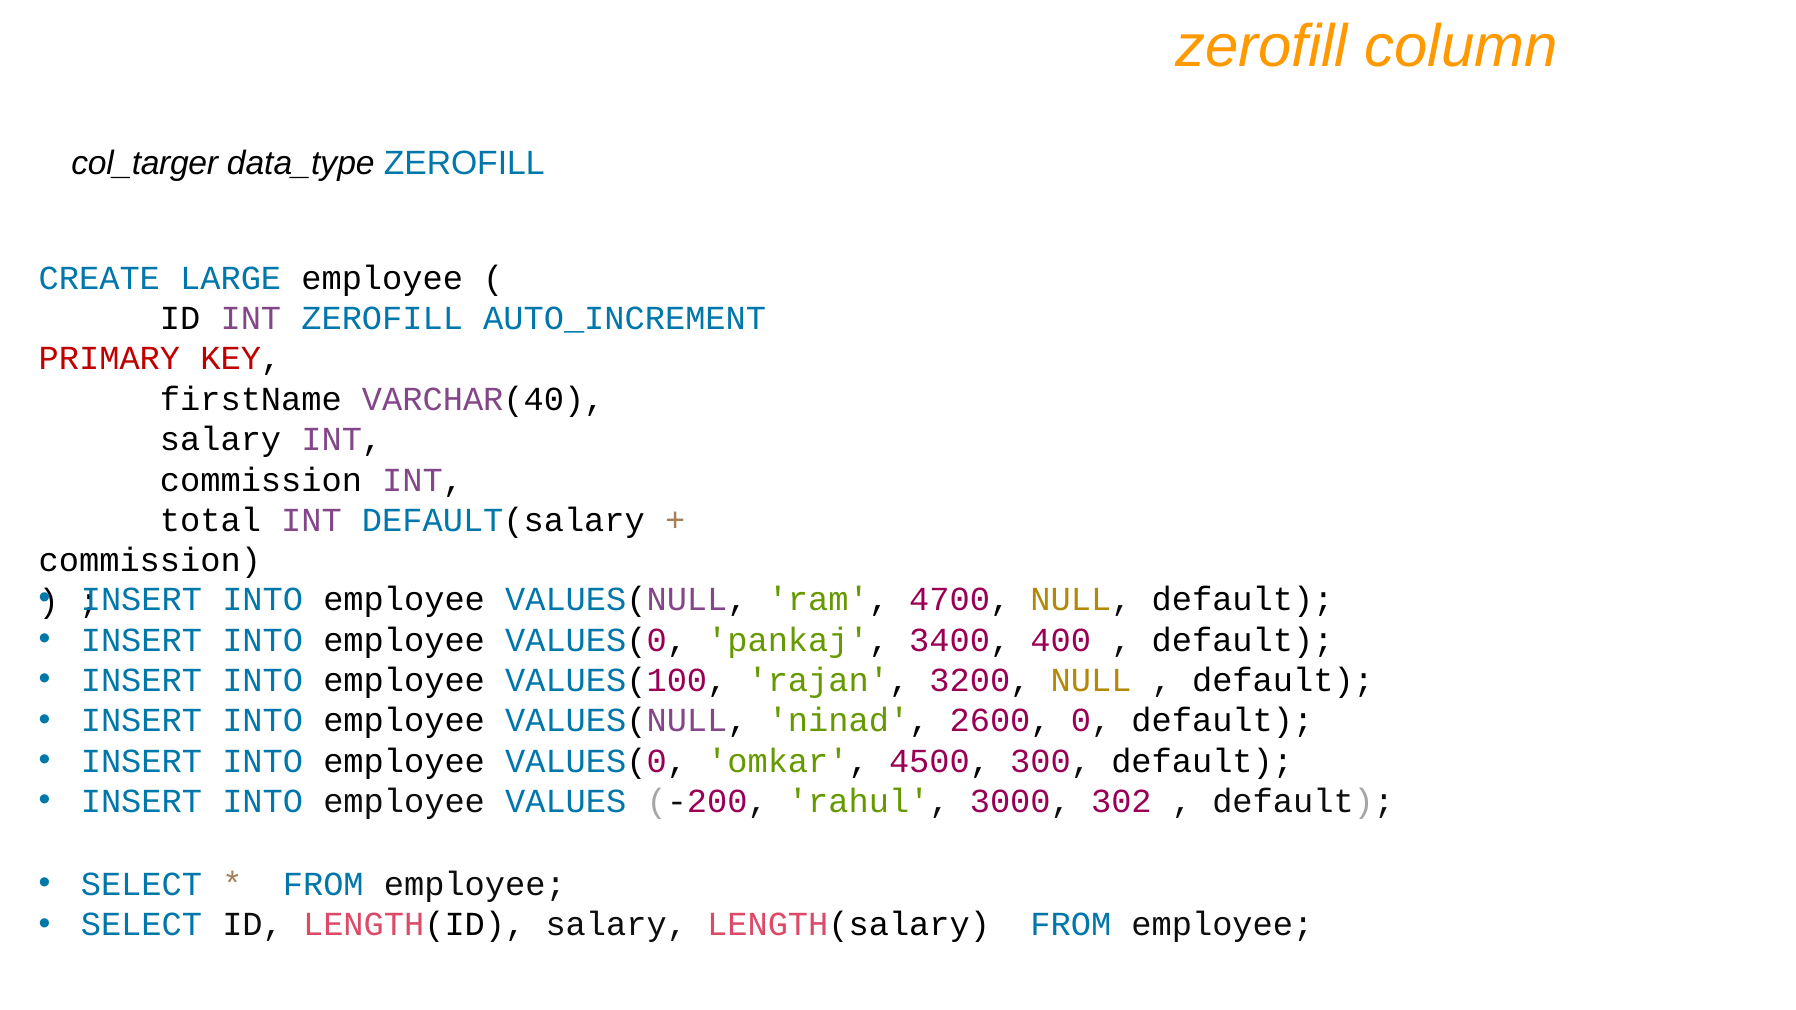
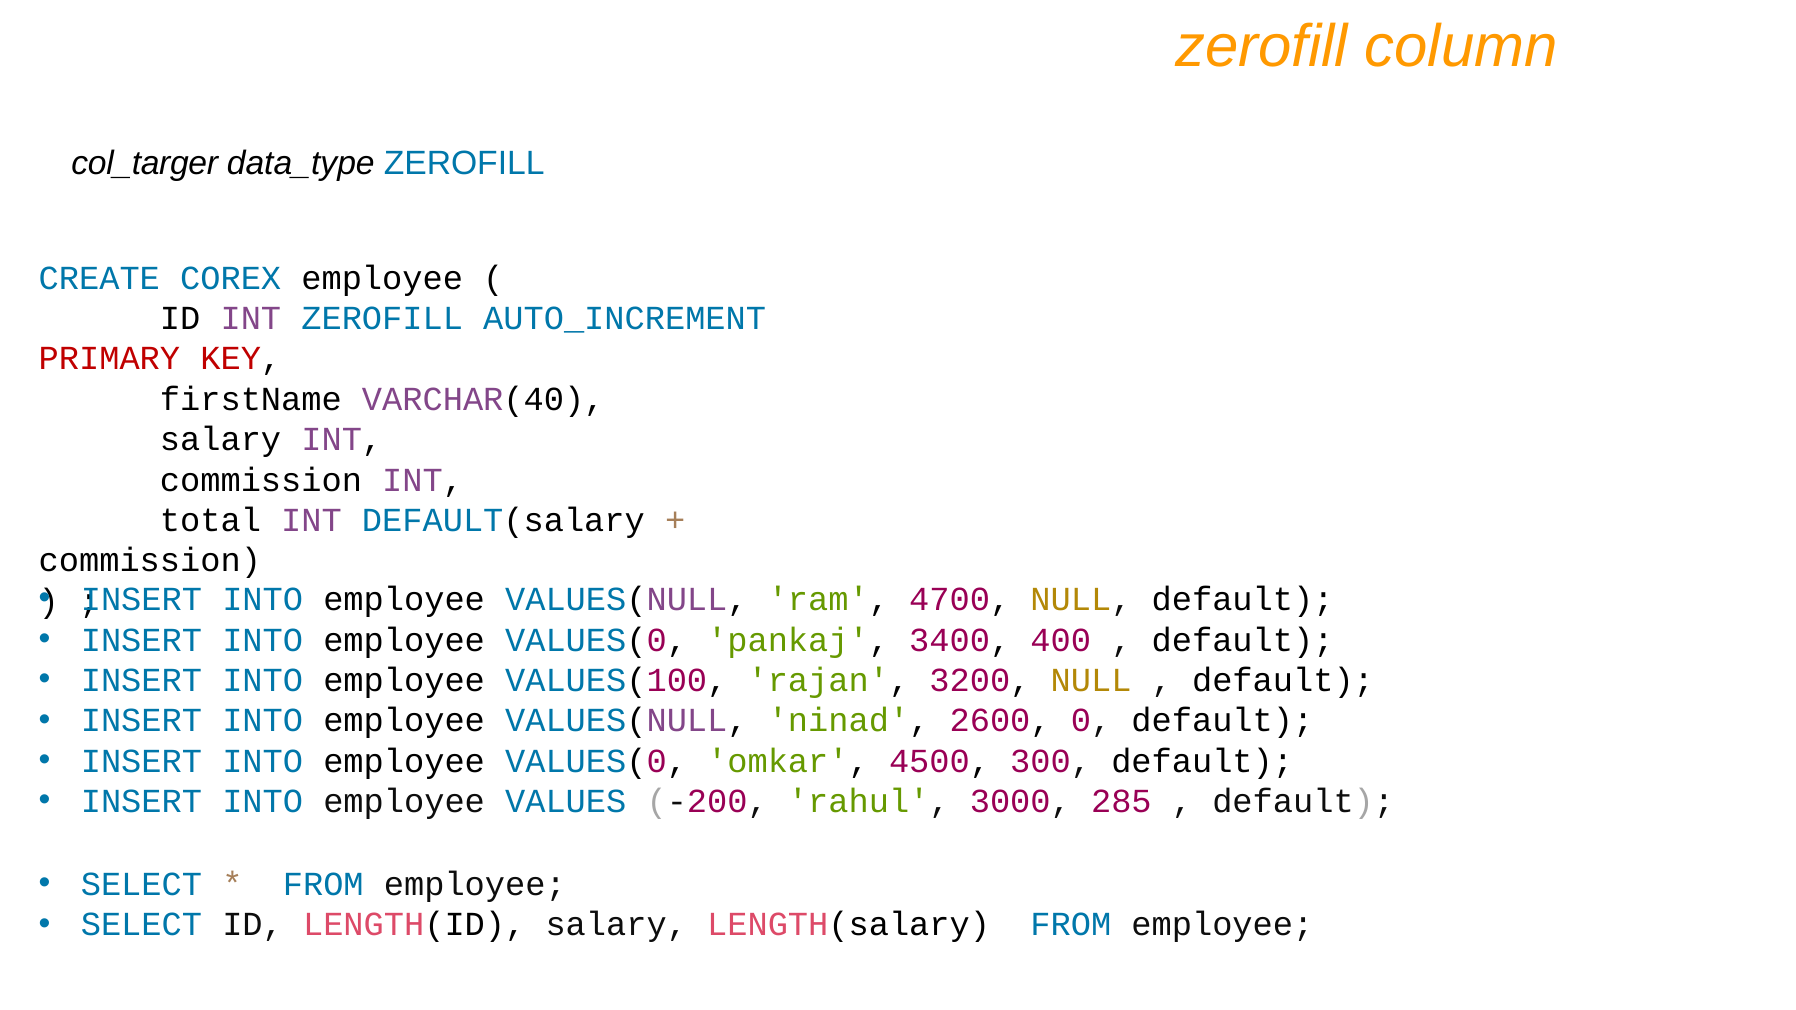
LARGE: LARGE -> COREX
302: 302 -> 285
